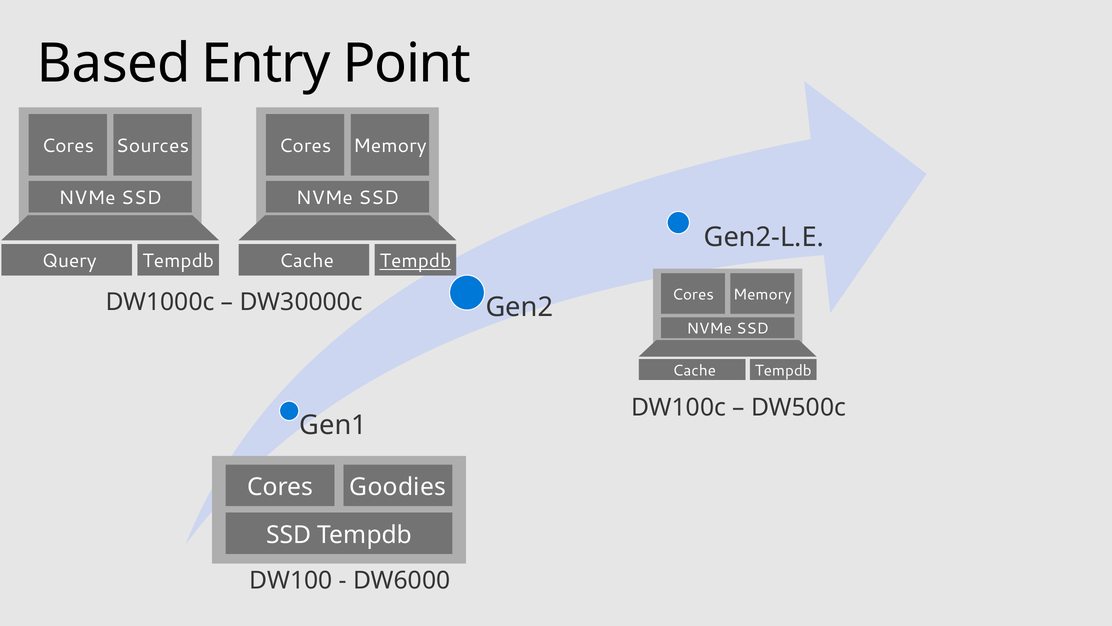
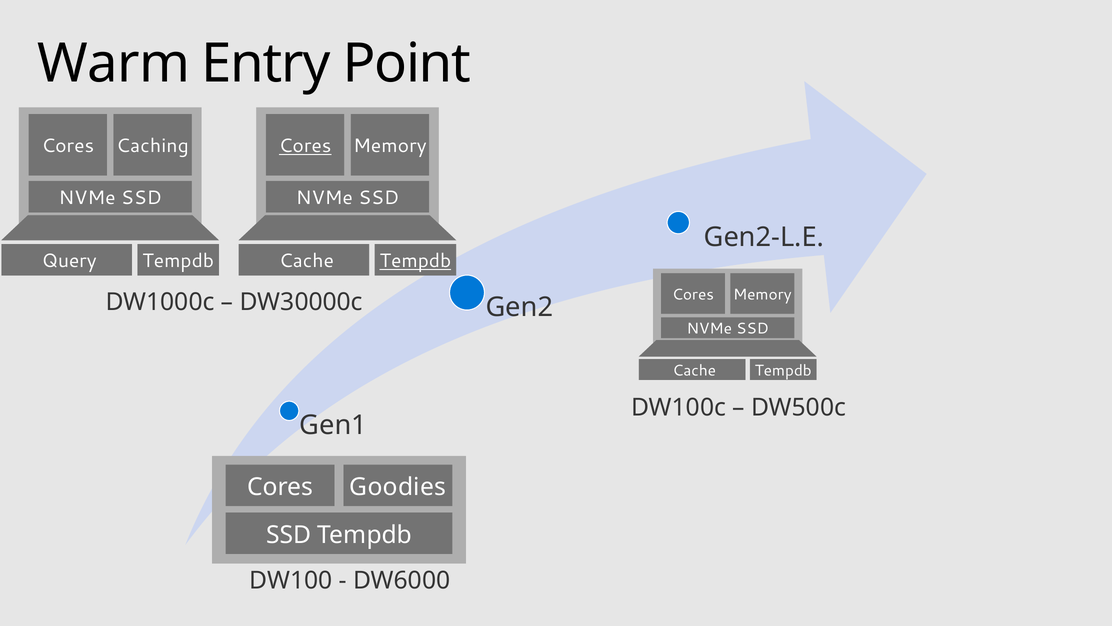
Based: Based -> Warm
Sources: Sources -> Caching
Cores at (305, 146) underline: none -> present
